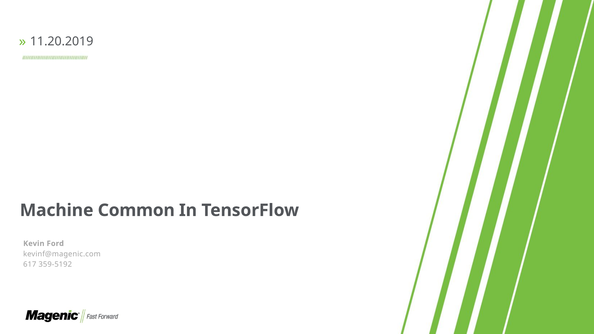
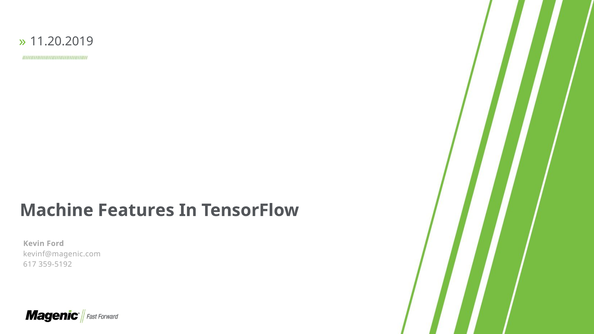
Common: Common -> Features
